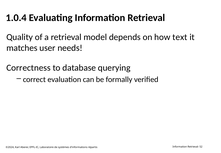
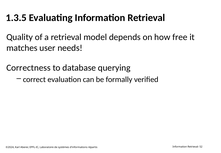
1.0.4: 1.0.4 -> 1.3.5
text: text -> free
